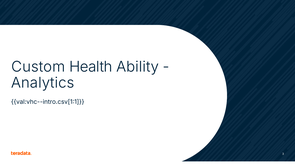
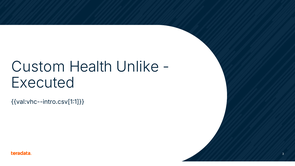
Ability: Ability -> Unlike
Analytics: Analytics -> Executed
